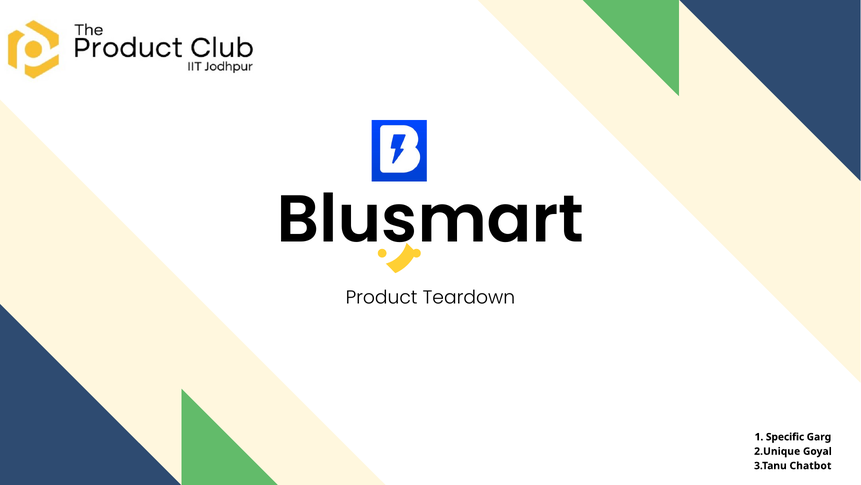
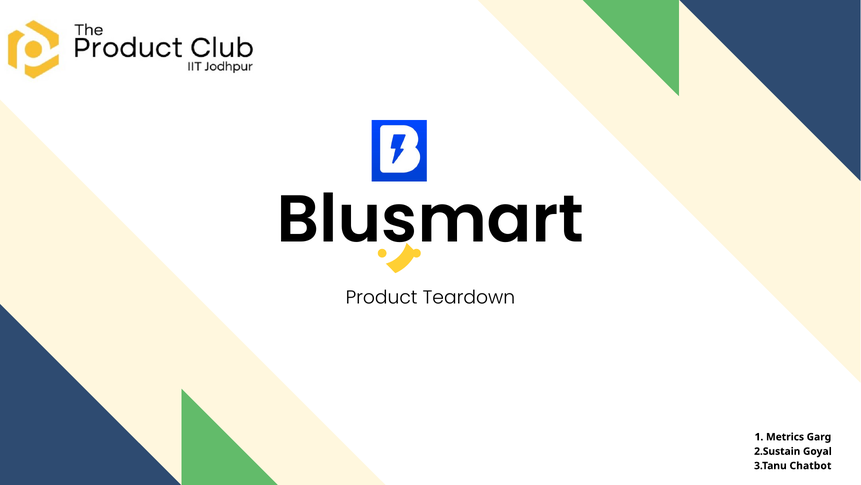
Specific: Specific -> Metrics
2.Unique: 2.Unique -> 2.Sustain
